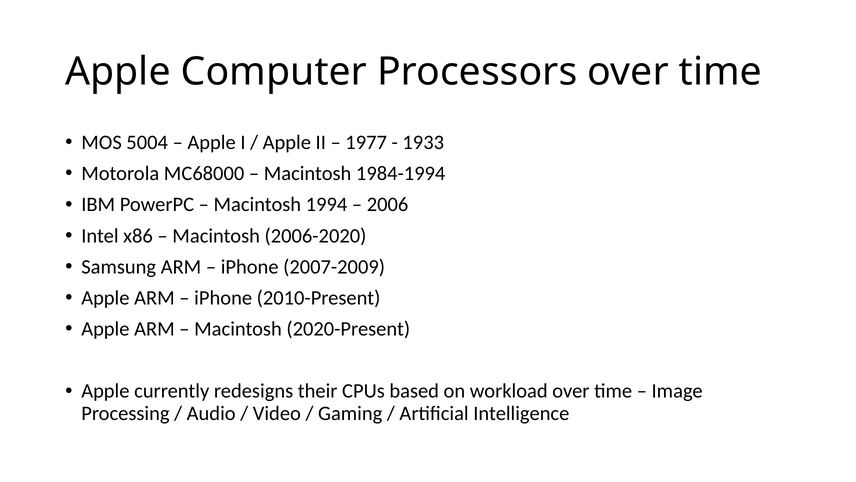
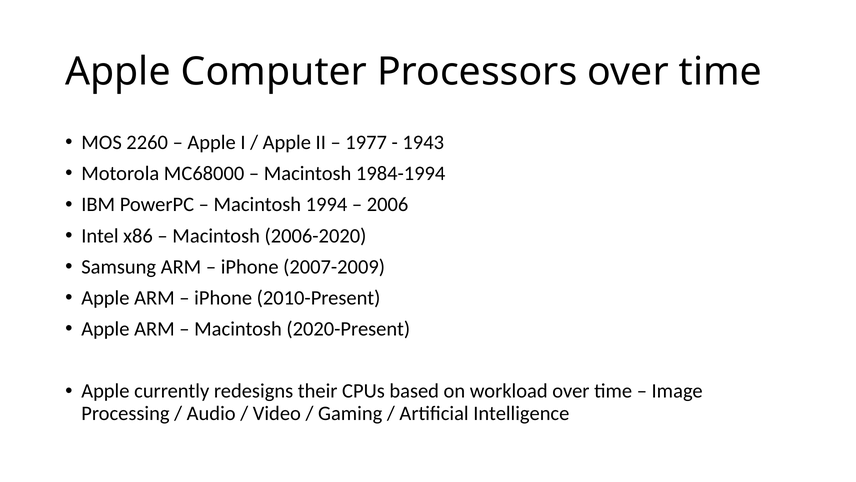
5004: 5004 -> 2260
1933: 1933 -> 1943
